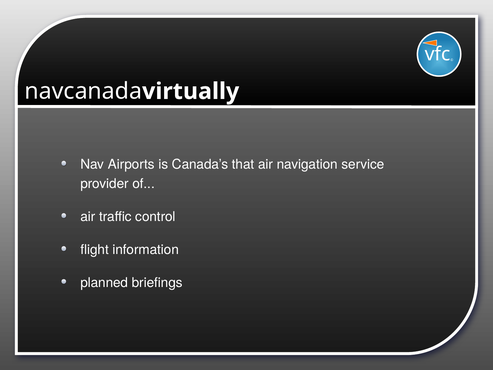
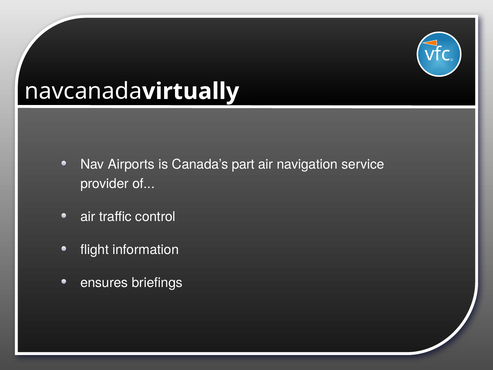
that: that -> part
planned: planned -> ensures
